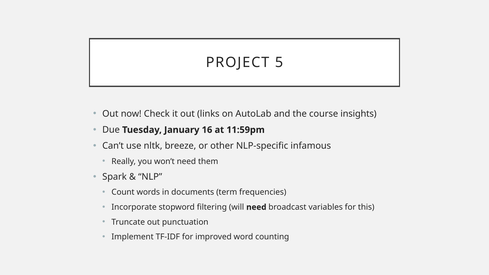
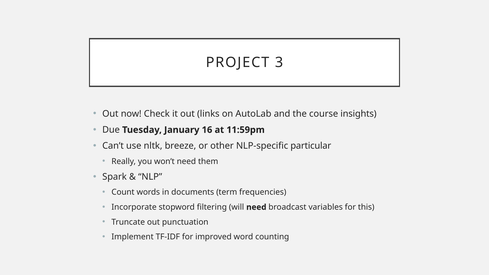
5: 5 -> 3
infamous: infamous -> particular
